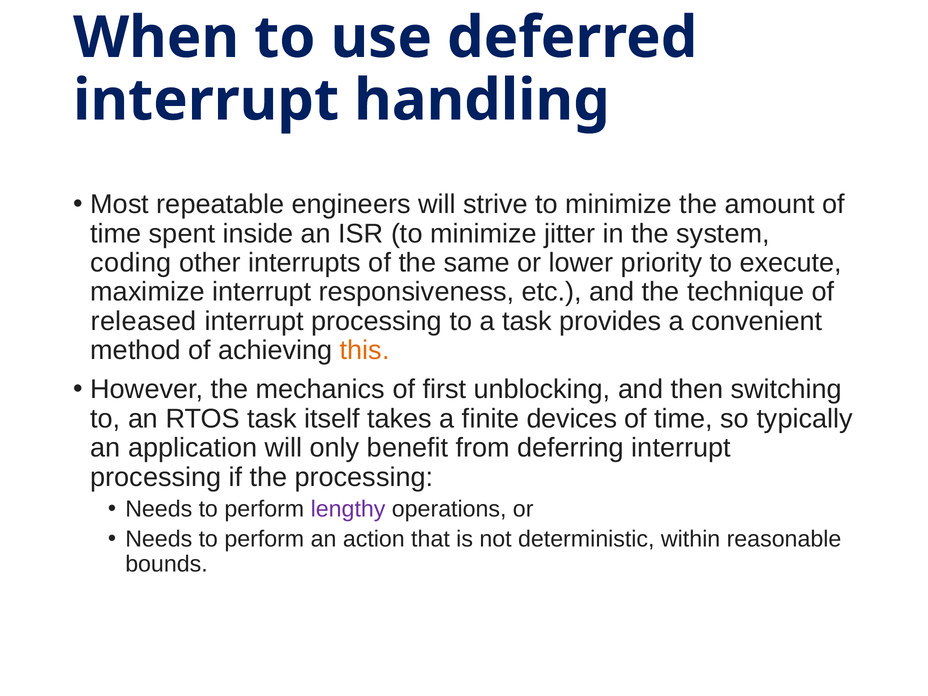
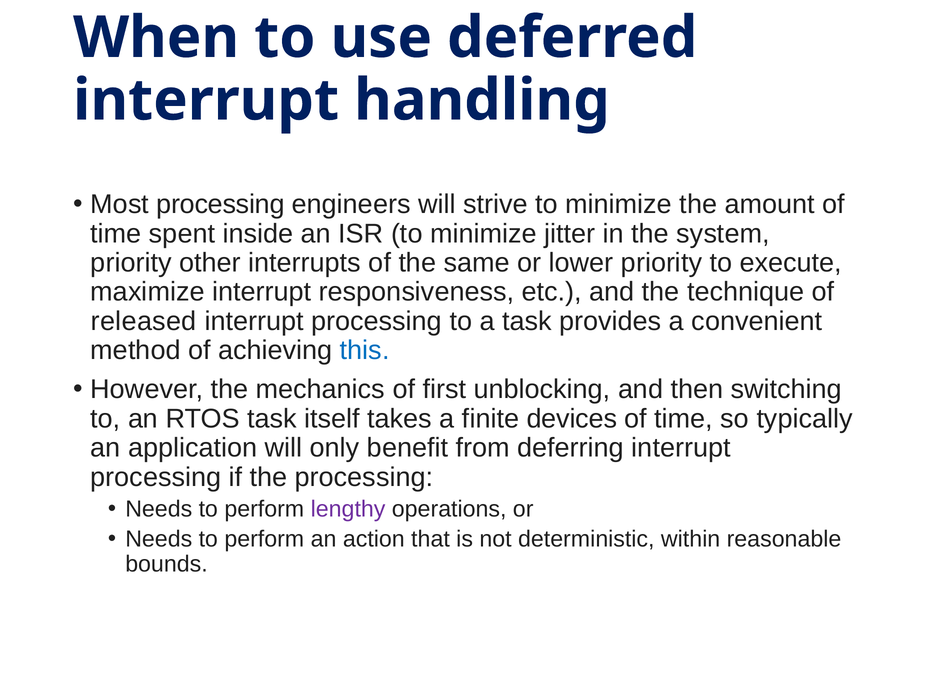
Most repeatable: repeatable -> processing
coding at (131, 263): coding -> priority
this colour: orange -> blue
